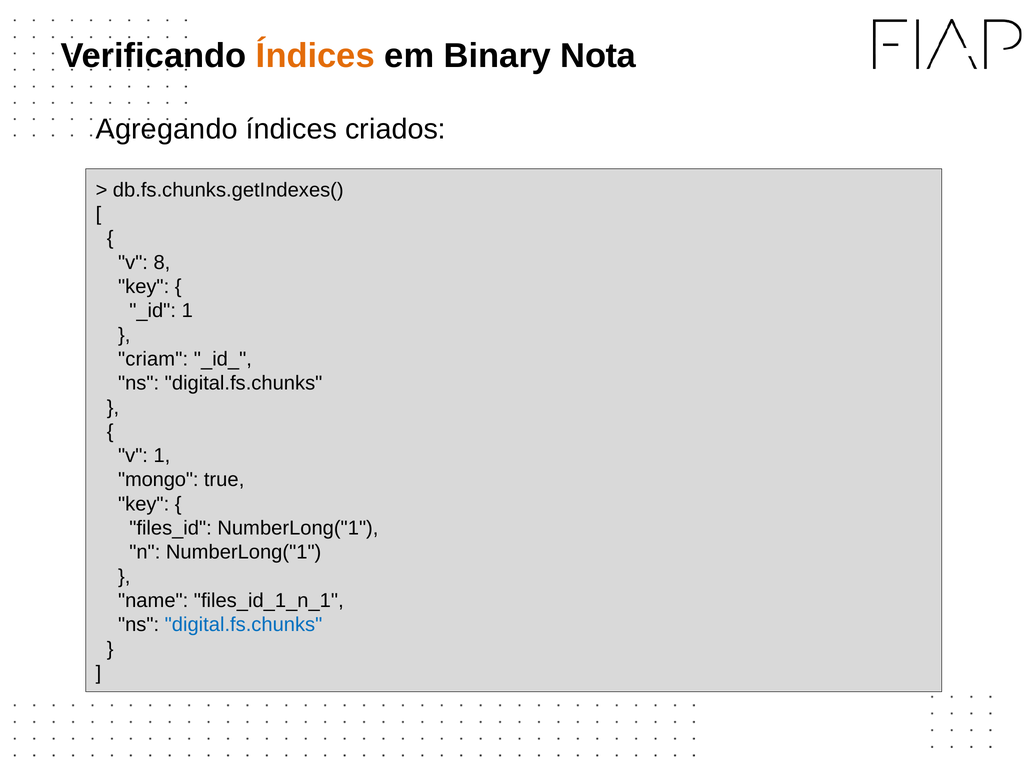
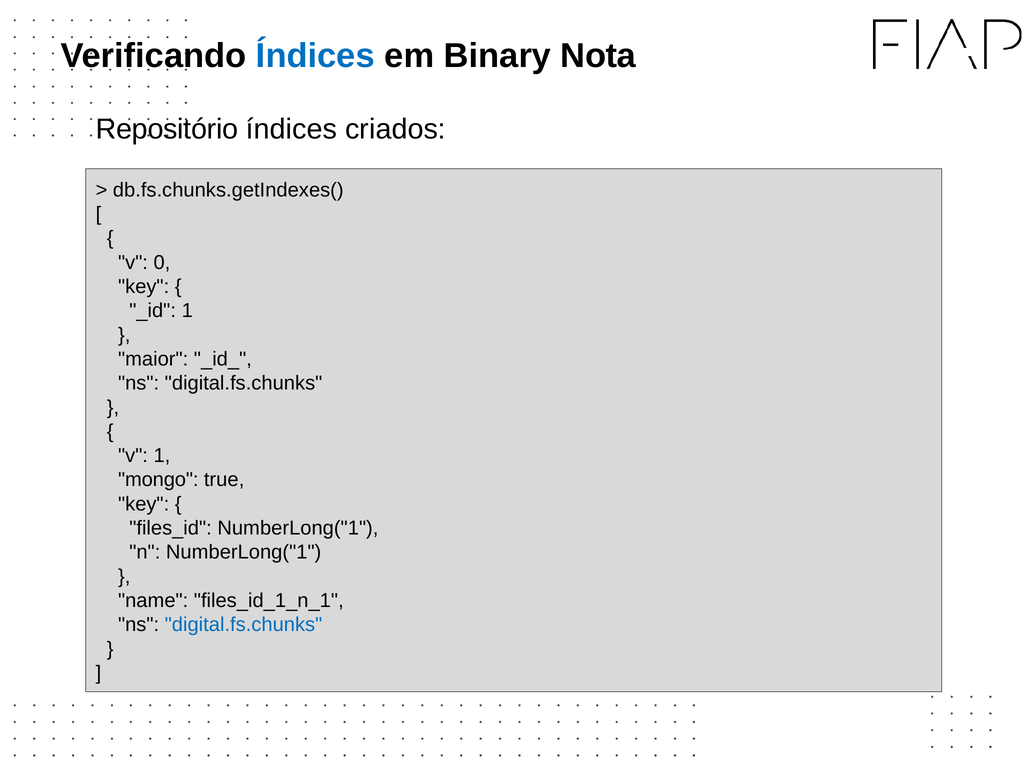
Índices at (315, 56) colour: orange -> blue
Agregando: Agregando -> Repositório
8: 8 -> 0
criam: criam -> maior
